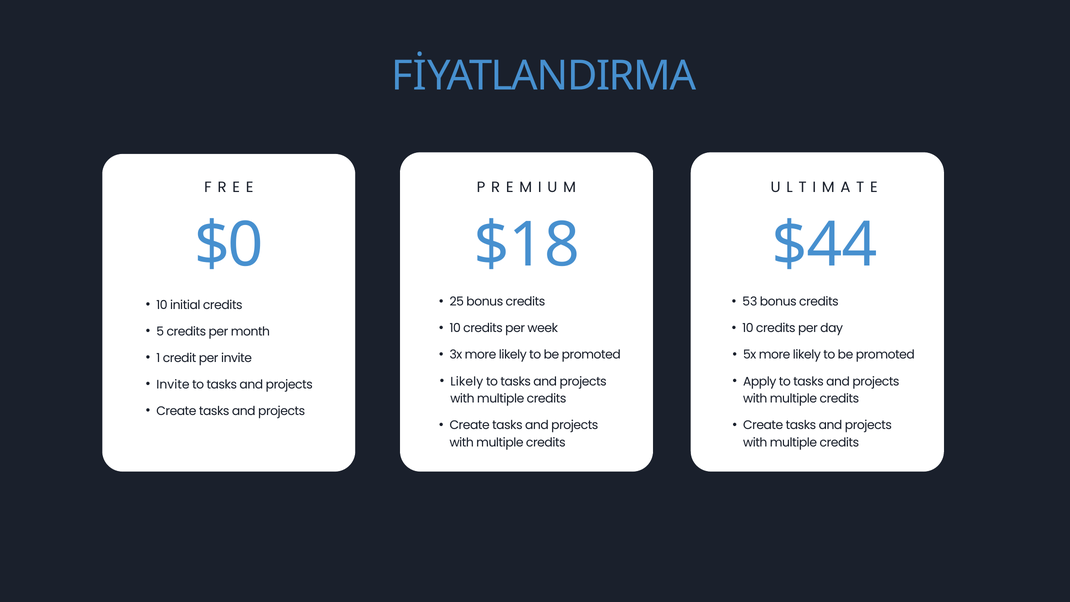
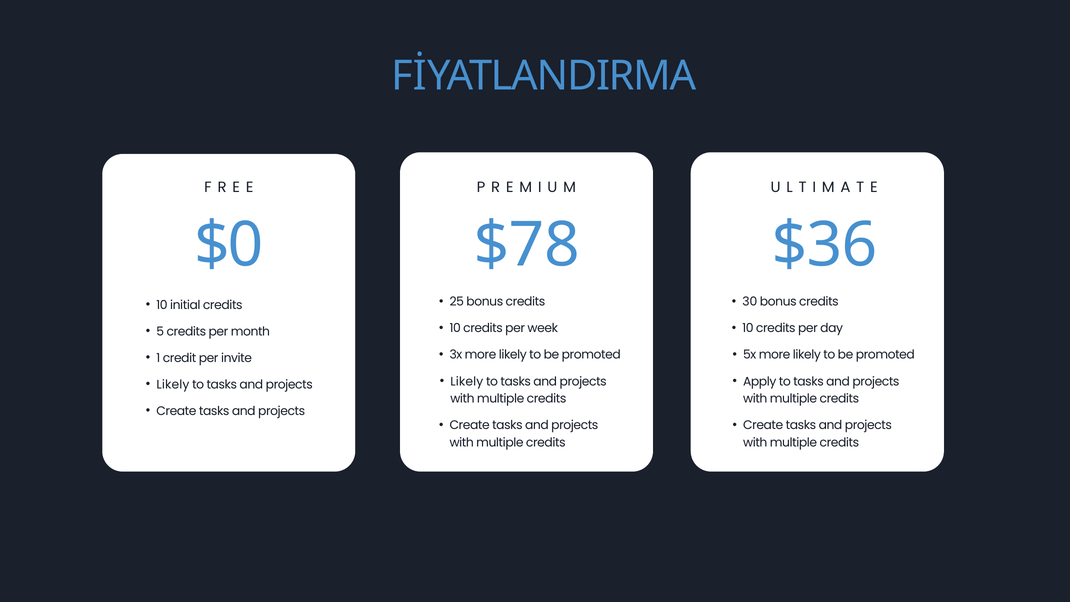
$18: $18 -> $78
$44: $44 -> $36
53: 53 -> 30
Invite at (173, 385): Invite -> Likely
